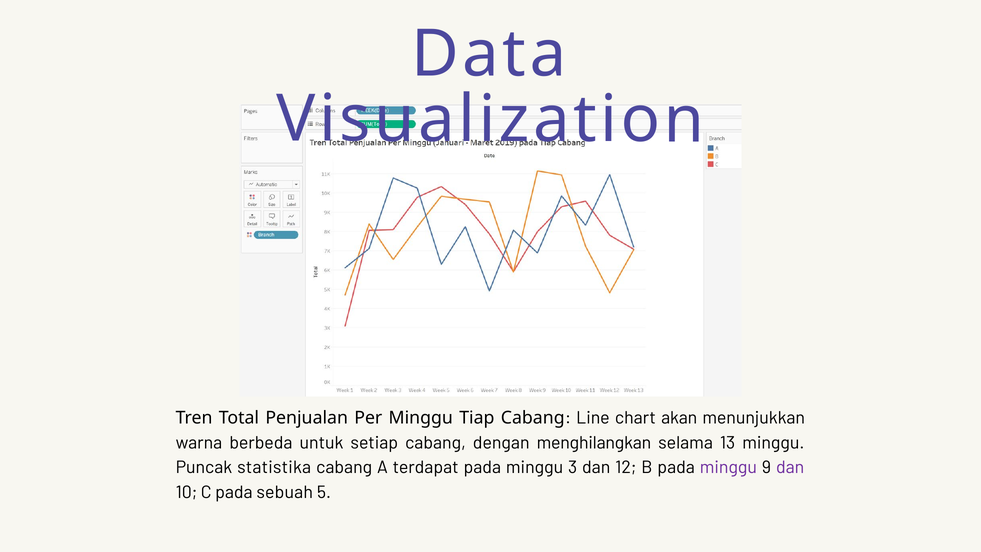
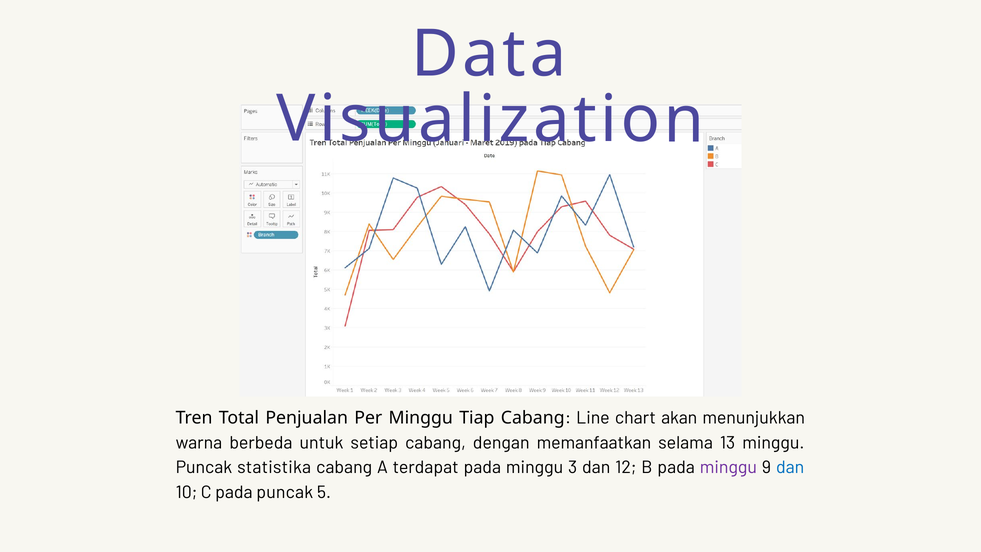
menghilangkan: menghilangkan -> memanfaatkan
dan at (790, 467) colour: purple -> blue
pada sebuah: sebuah -> puncak
